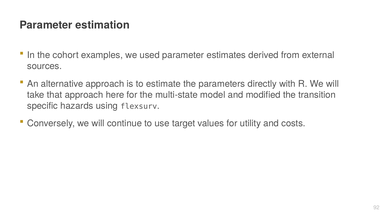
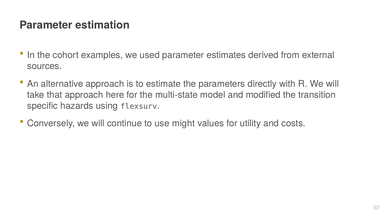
target: target -> might
